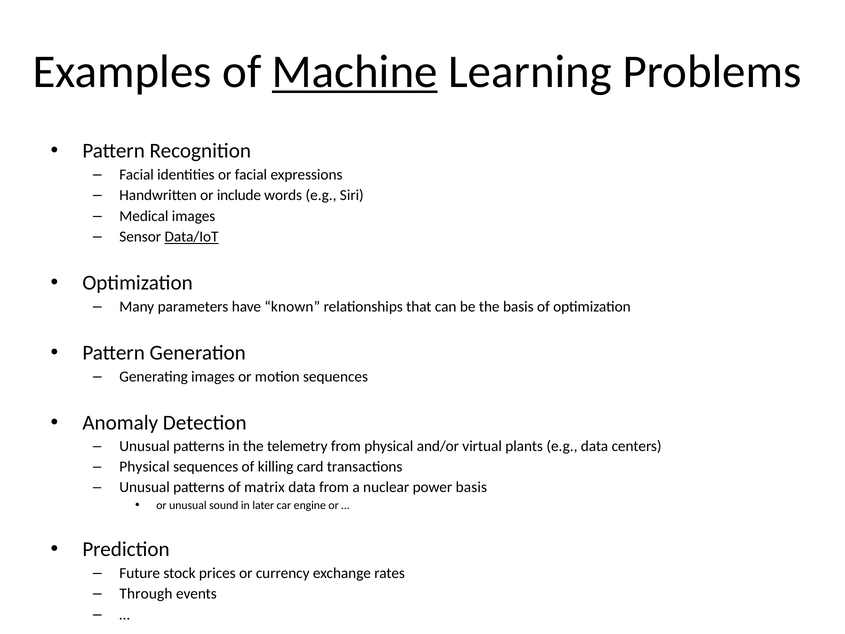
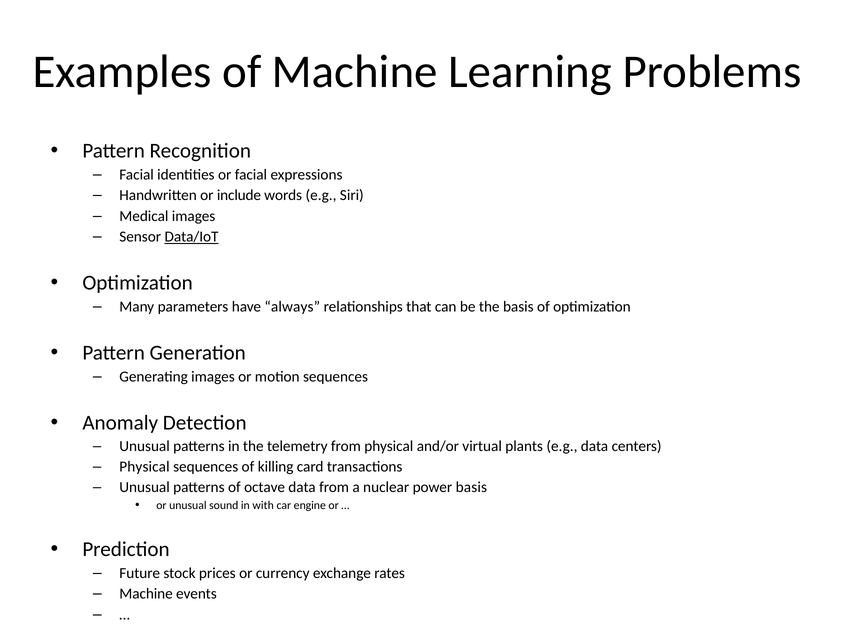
Machine at (355, 72) underline: present -> none
known: known -> always
matrix: matrix -> octave
later: later -> with
Through at (146, 594): Through -> Machine
